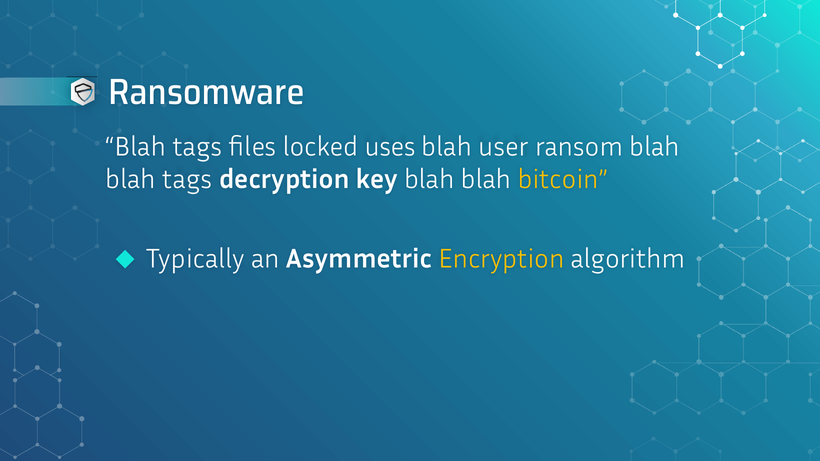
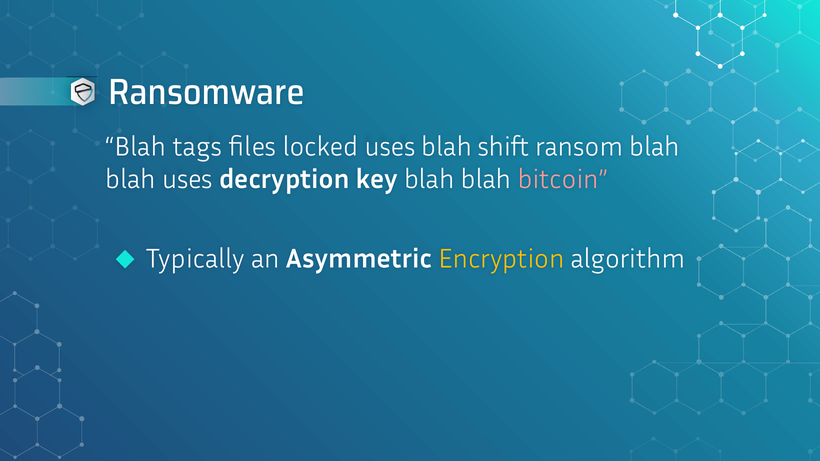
user: user -> shift
tags at (187, 179): tags -> uses
bitcoin colour: yellow -> pink
